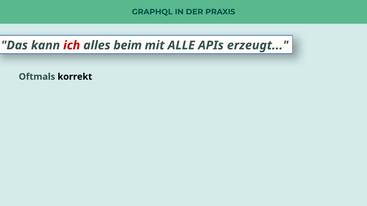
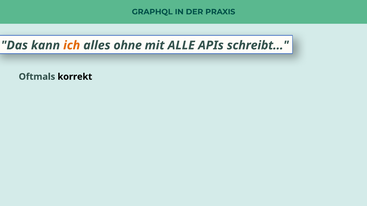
ich colour: red -> orange
beim: beim -> ohne
erzeugt: erzeugt -> schreibt
